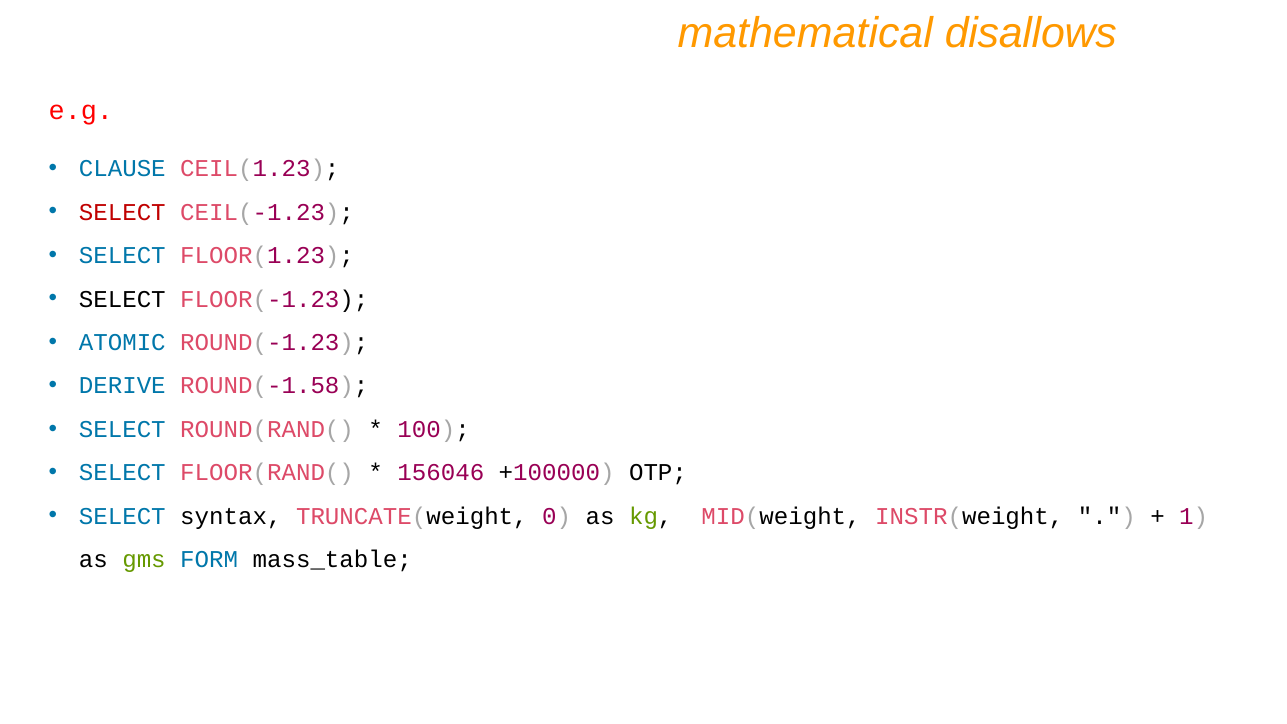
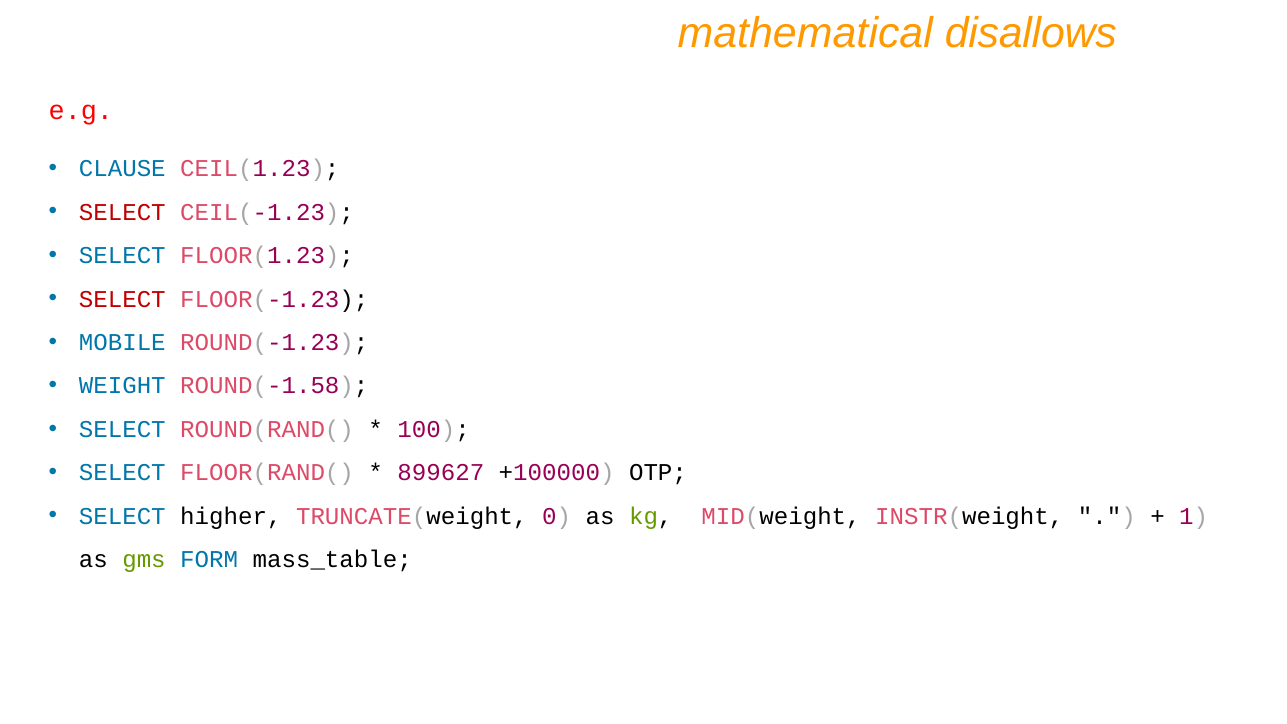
SELECT at (122, 299) colour: black -> red
ATOMIC: ATOMIC -> MOBILE
DERIVE: DERIVE -> WEIGHT
156046: 156046 -> 899627
syntax: syntax -> higher
